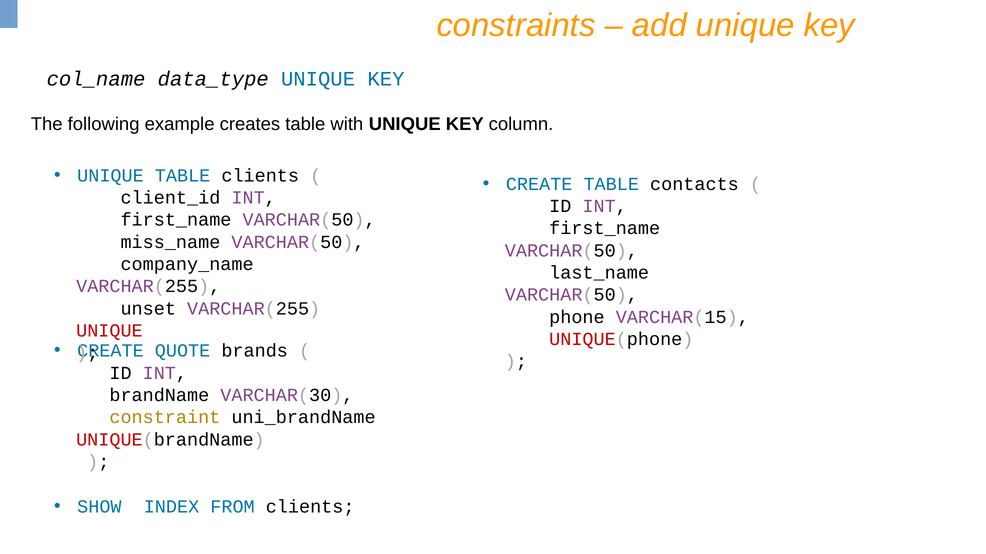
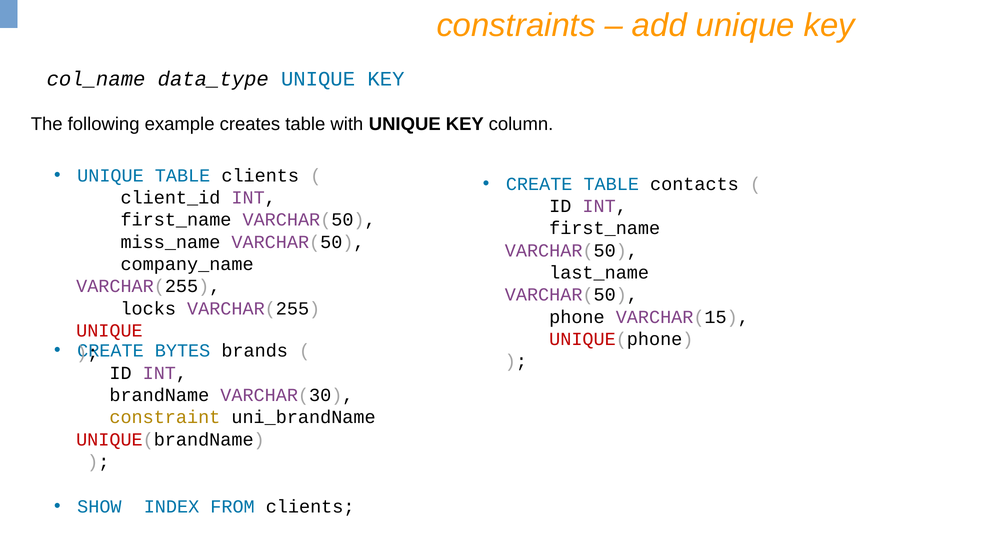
unset: unset -> locks
QUOTE: QUOTE -> BYTES
